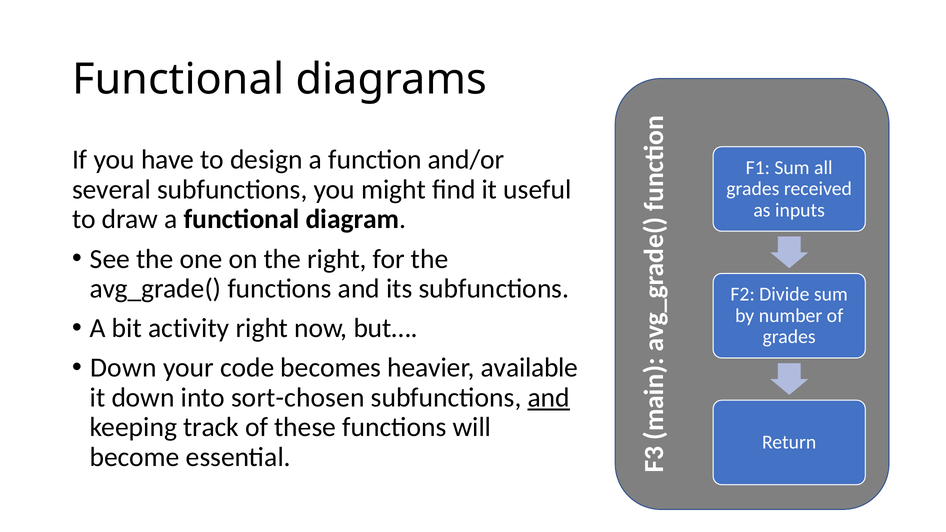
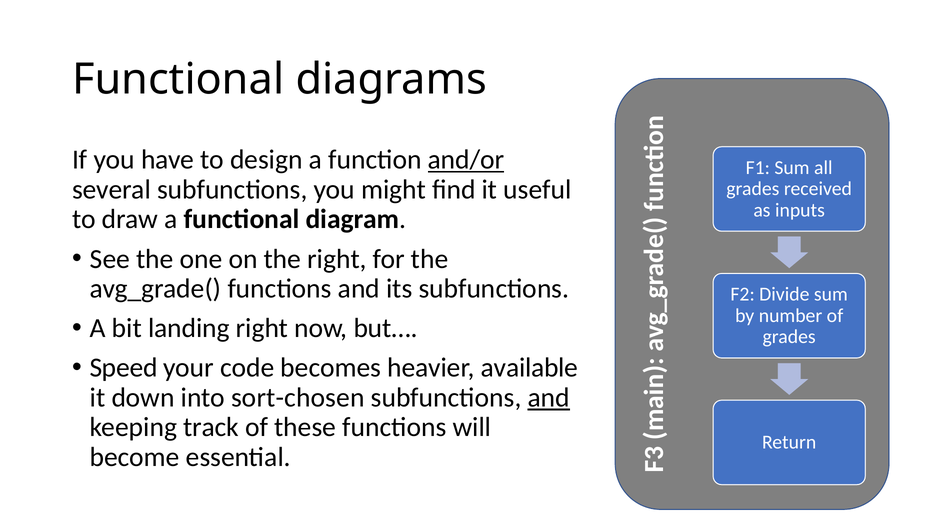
and/or underline: none -> present
activity: activity -> landing
Down at (123, 368): Down -> Speed
